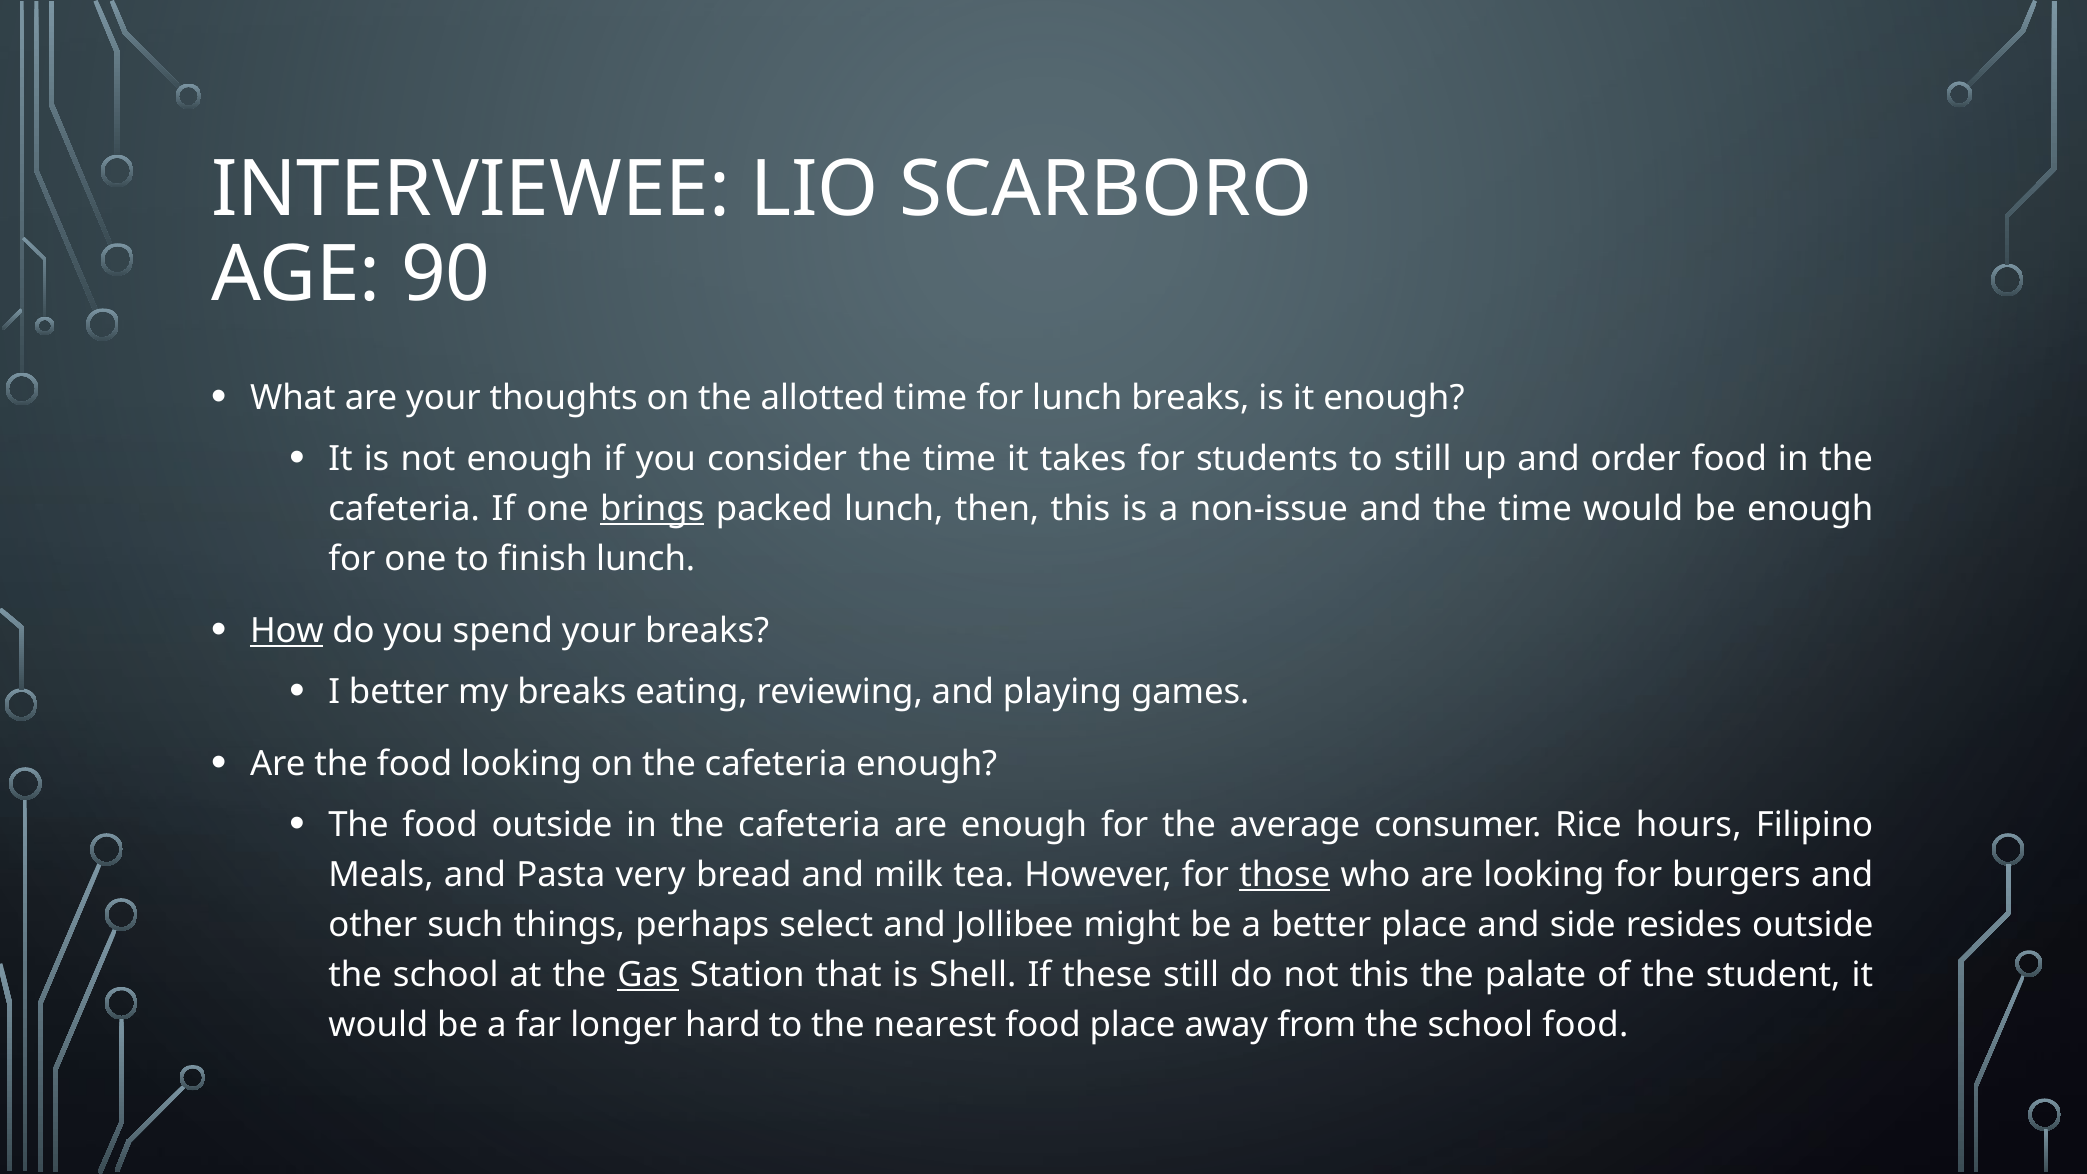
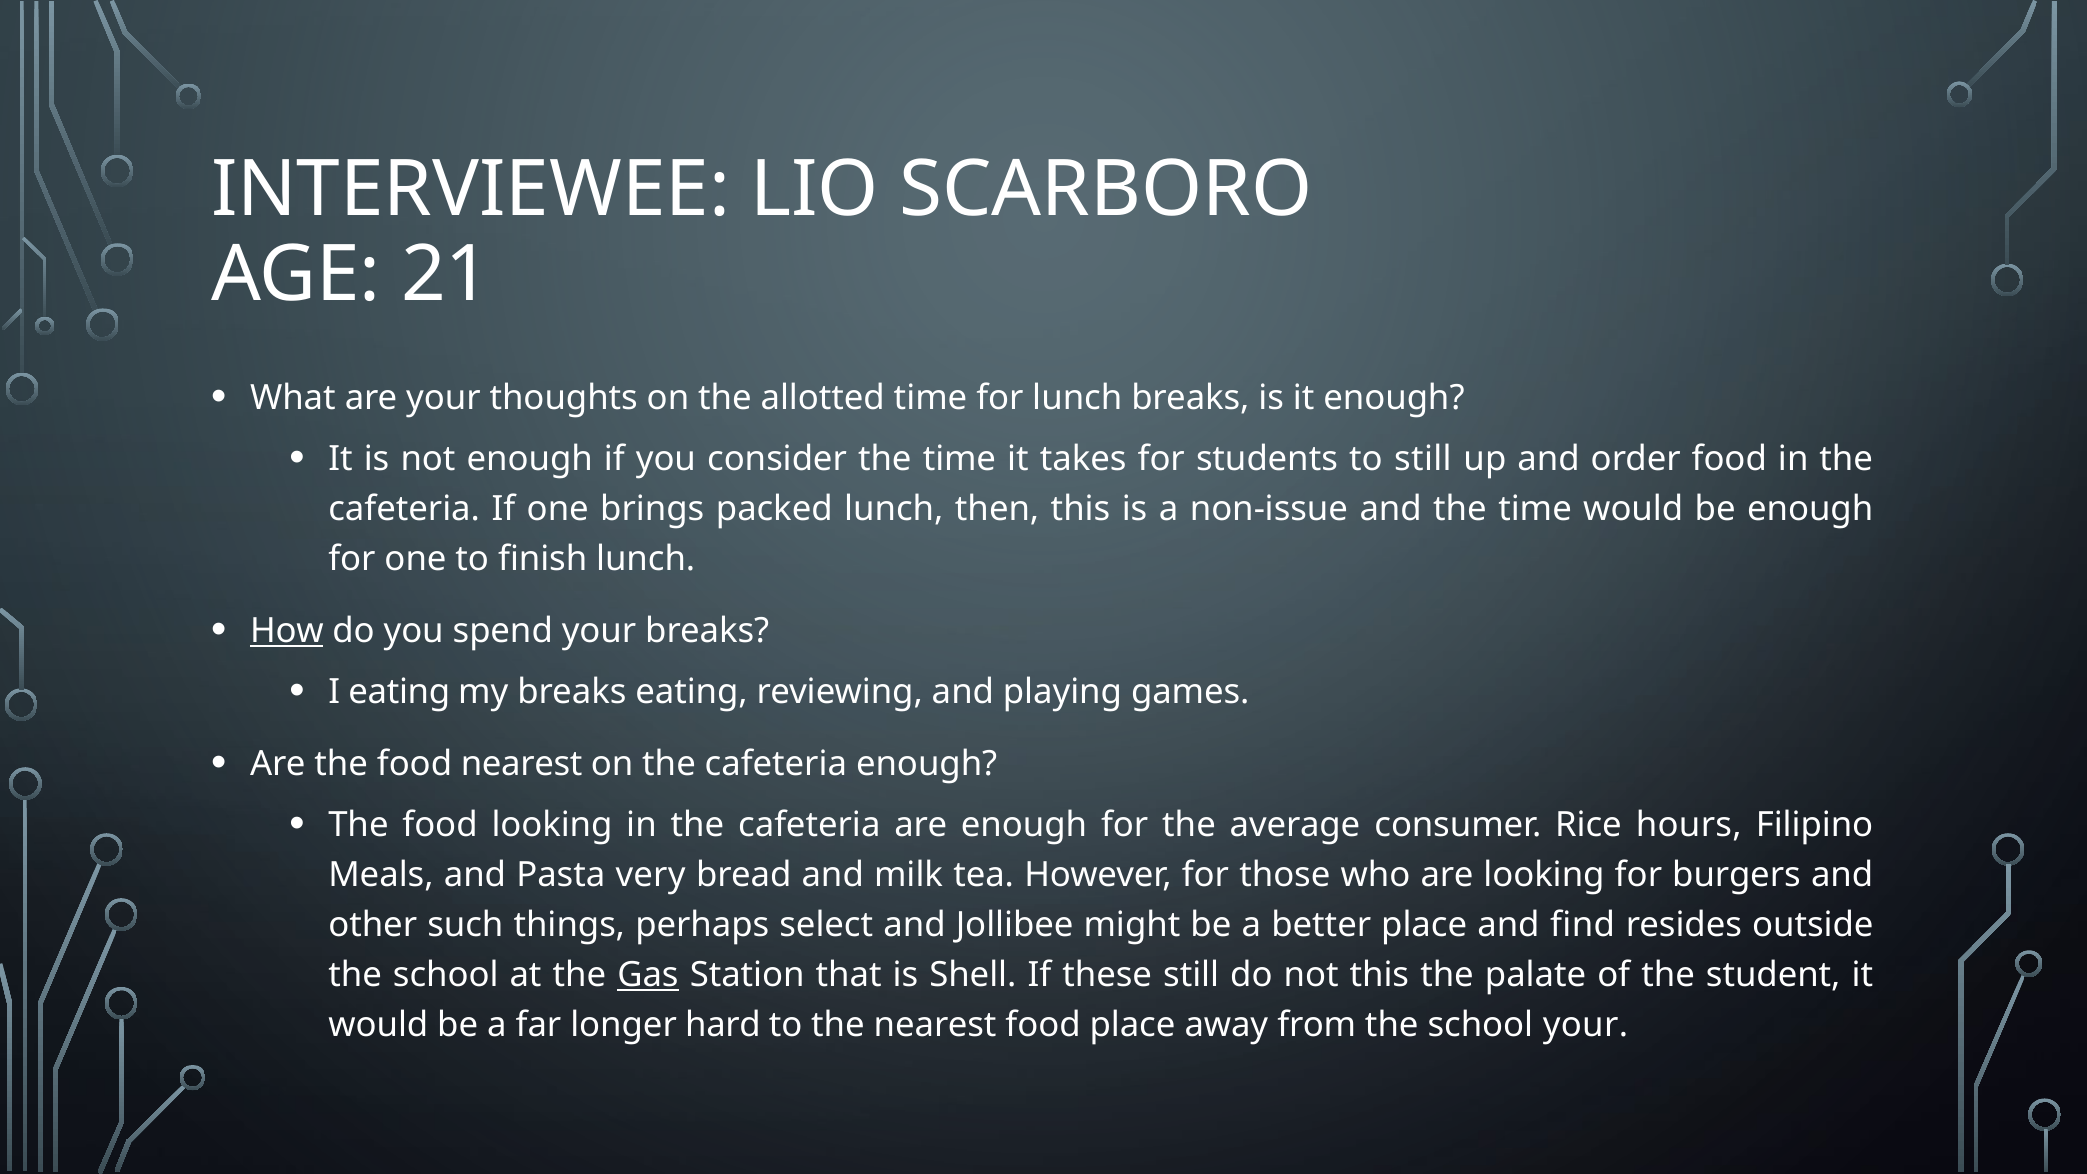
90: 90 -> 21
brings underline: present -> none
I better: better -> eating
food looking: looking -> nearest
food outside: outside -> looking
those underline: present -> none
side: side -> find
school food: food -> your
